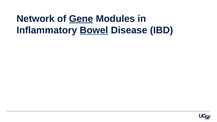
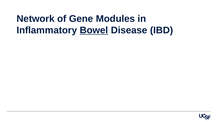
Gene underline: present -> none
